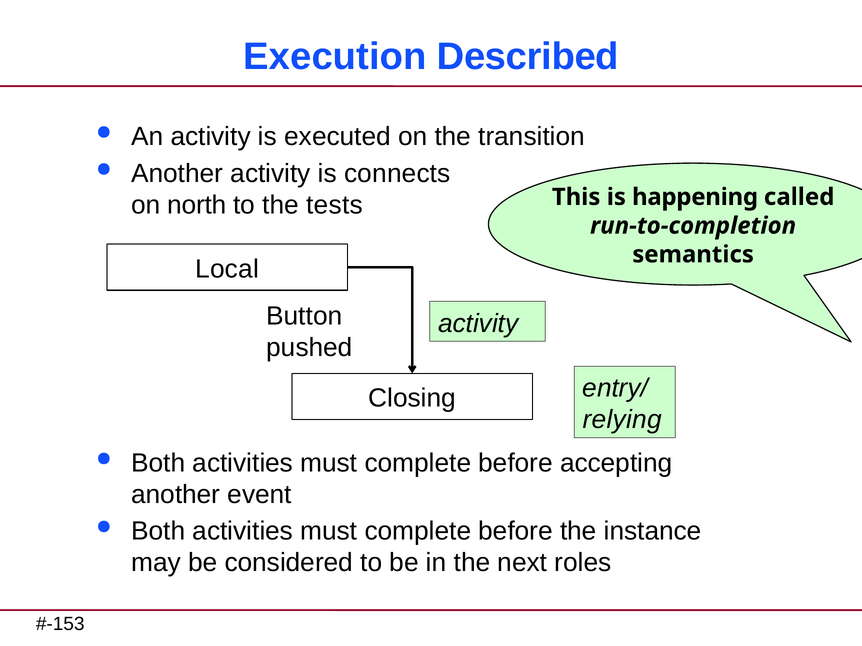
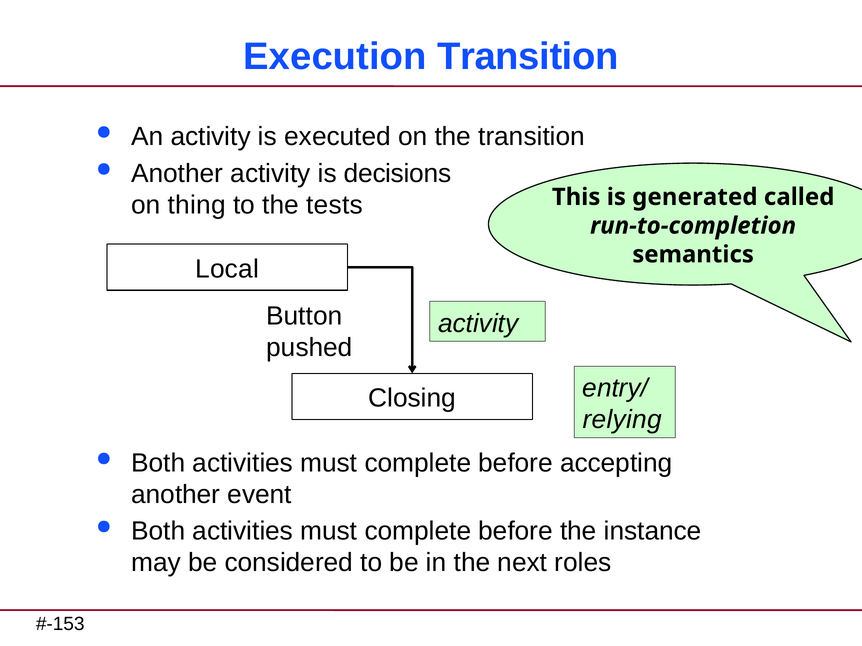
Execution Described: Described -> Transition
connects: connects -> decisions
north: north -> thing
happening: happening -> generated
